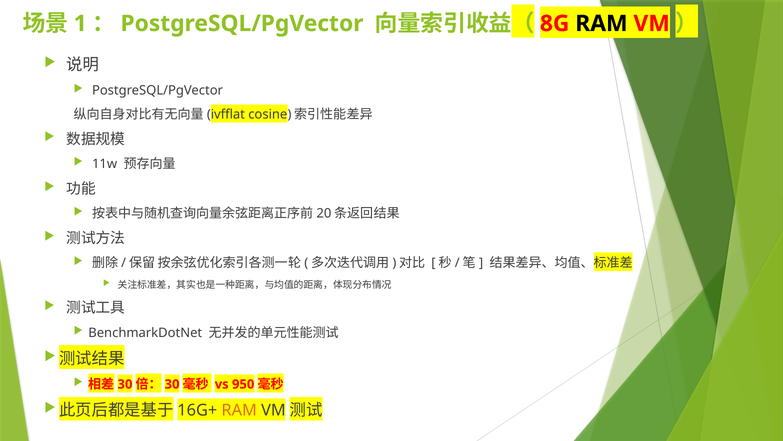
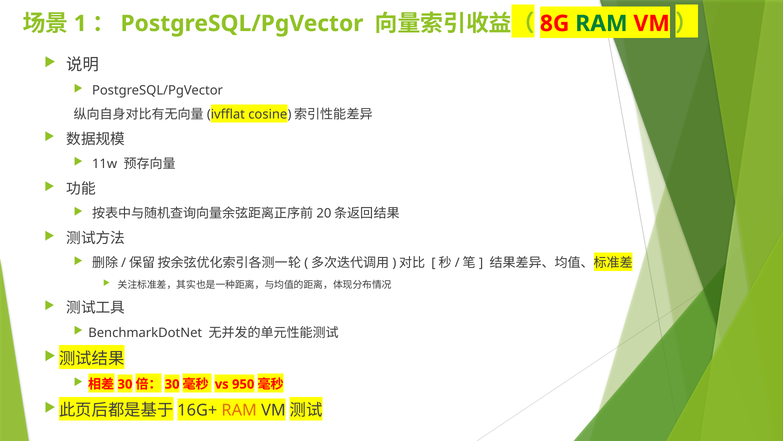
RAM at (601, 24) colour: black -> green
